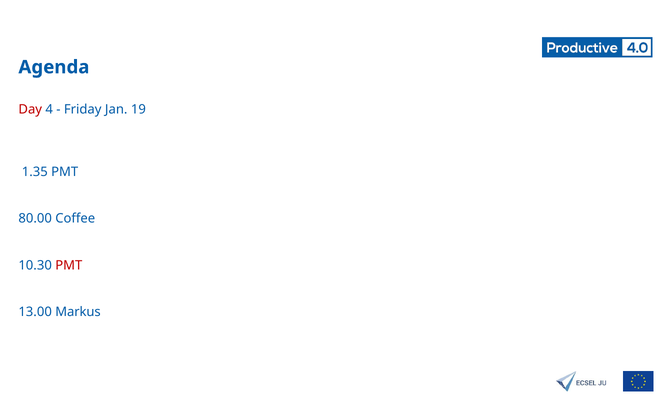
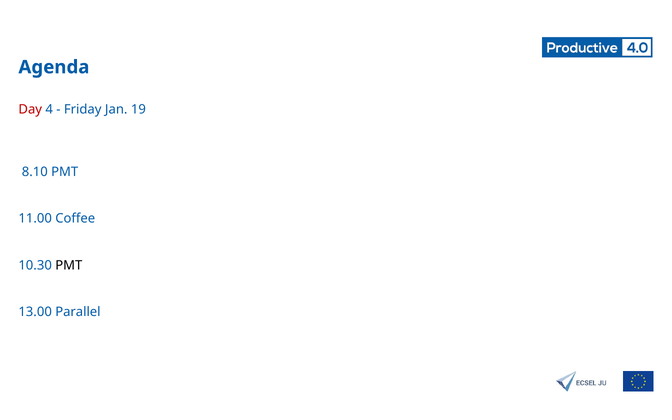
1.35: 1.35 -> 8.10
80.00: 80.00 -> 11.00
PMT at (69, 265) colour: red -> black
Markus: Markus -> Parallel
